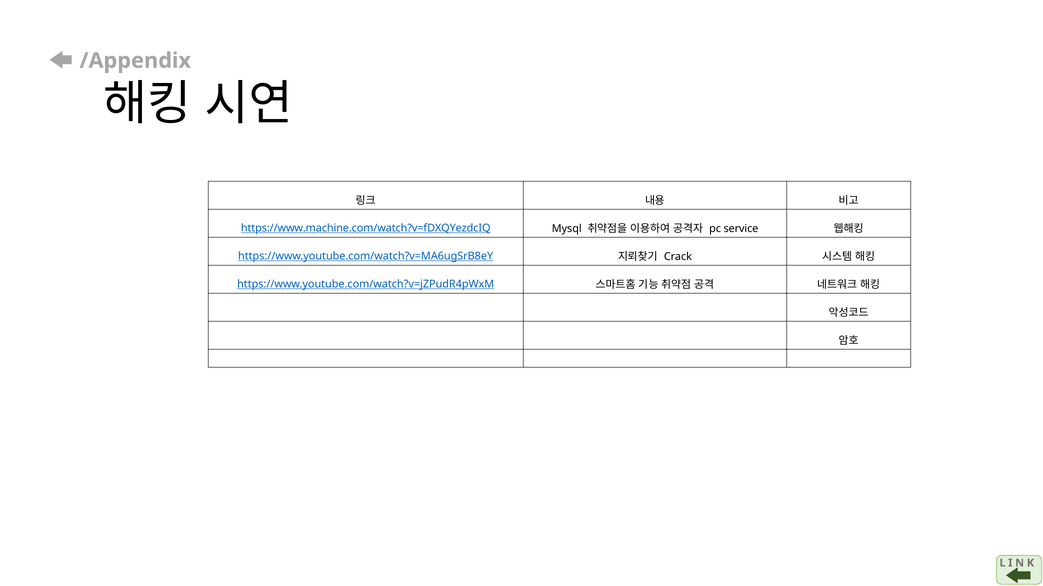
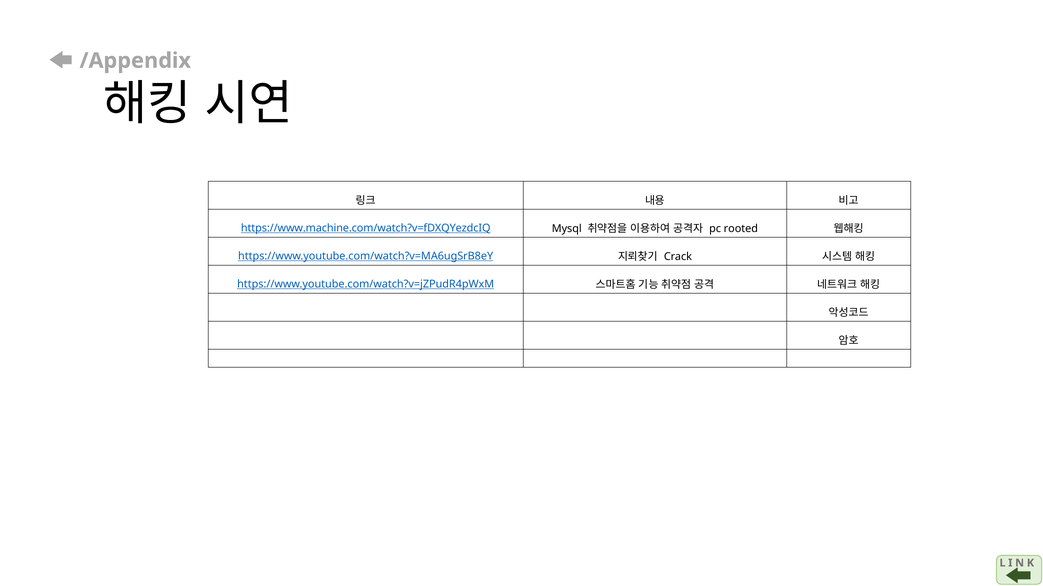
service: service -> rooted
